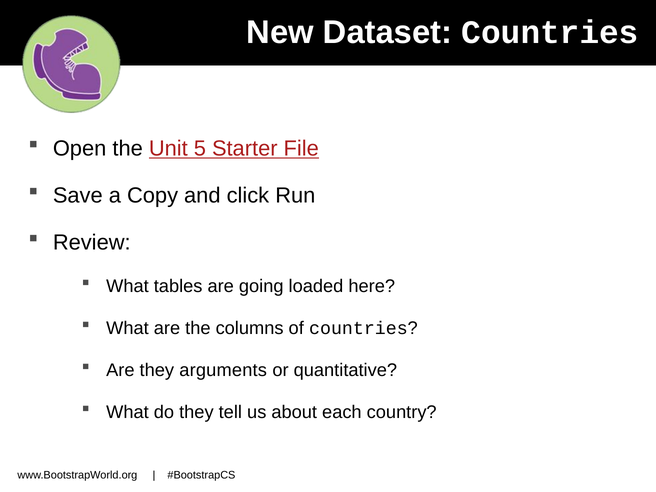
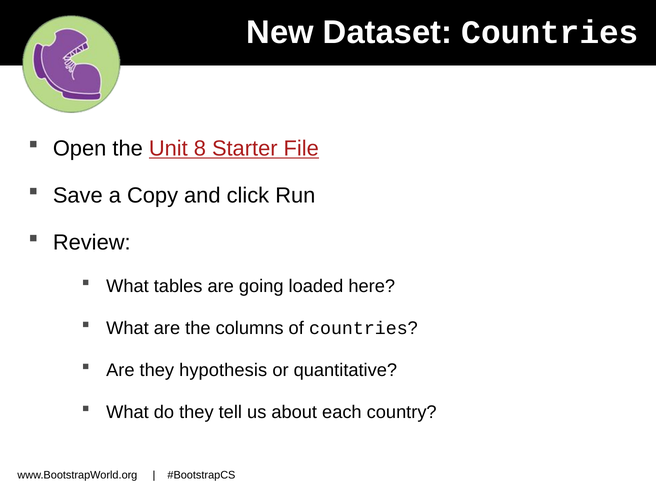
5: 5 -> 8
arguments: arguments -> hypothesis
